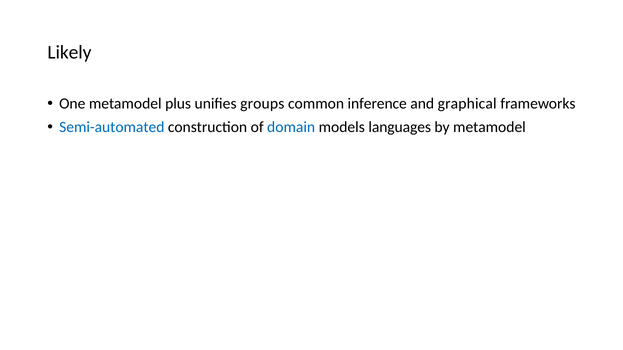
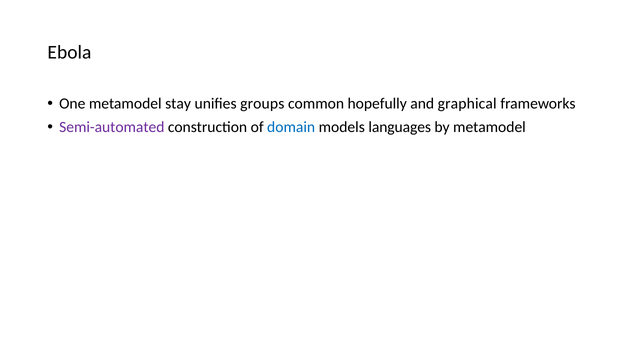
Likely: Likely -> Ebola
plus: plus -> stay
inference: inference -> hopefully
Semi-automated colour: blue -> purple
